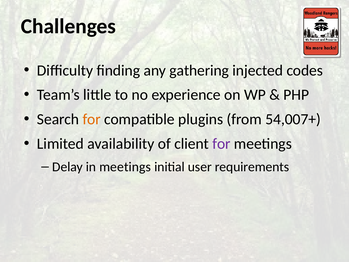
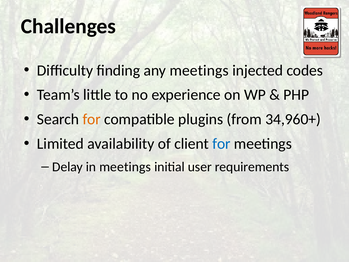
any gathering: gathering -> meetings
54,007+: 54,007+ -> 34,960+
for at (221, 144) colour: purple -> blue
